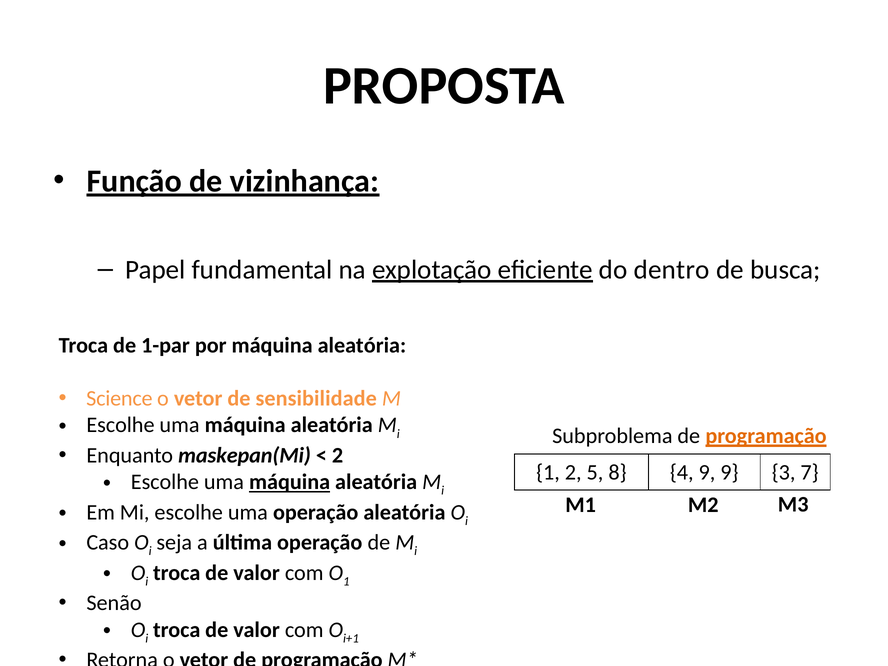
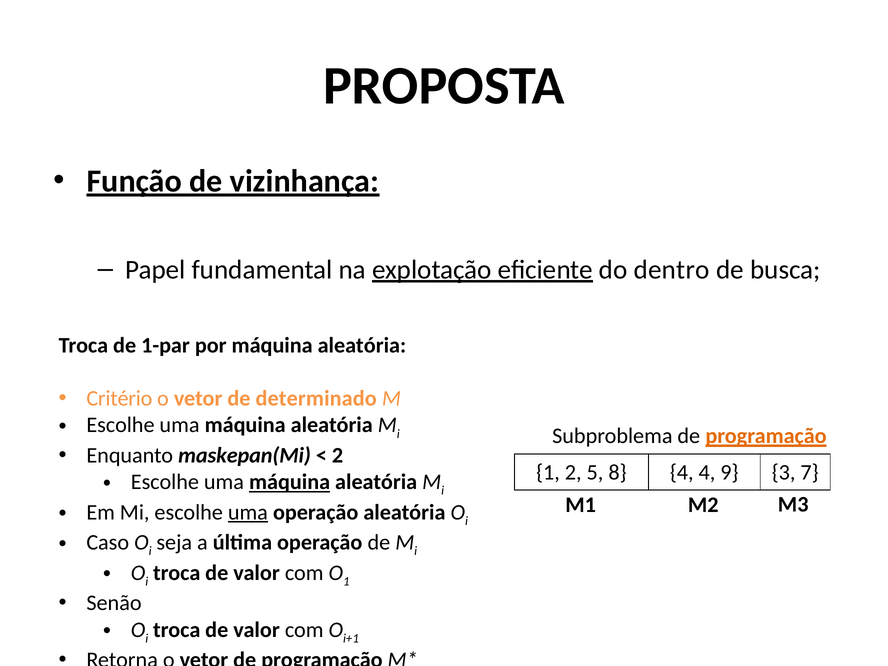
Science: Science -> Critério
sensibilidade: sensibilidade -> determinado
4 9: 9 -> 4
uma at (248, 512) underline: none -> present
